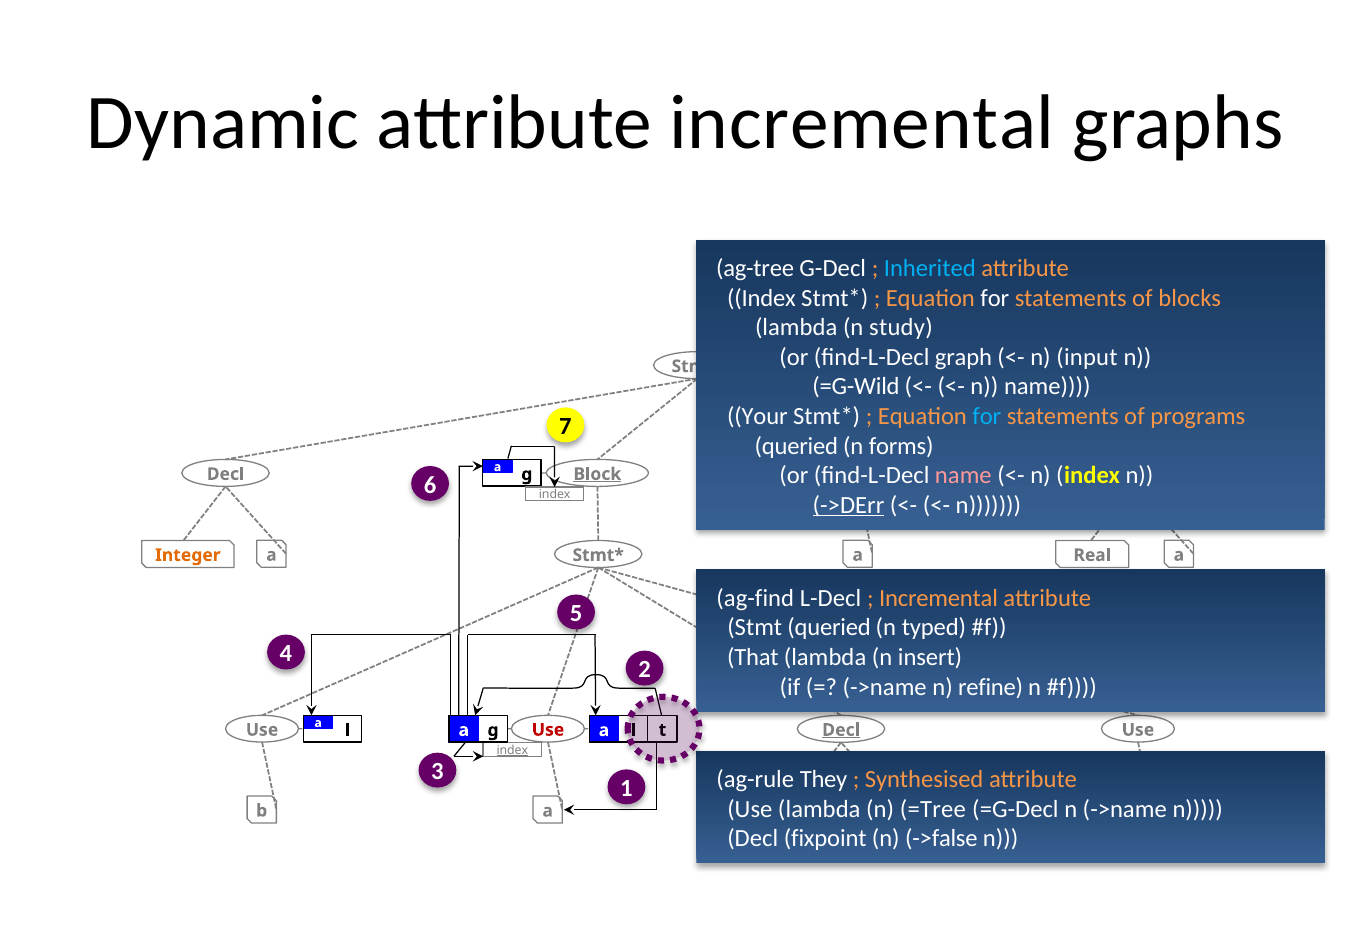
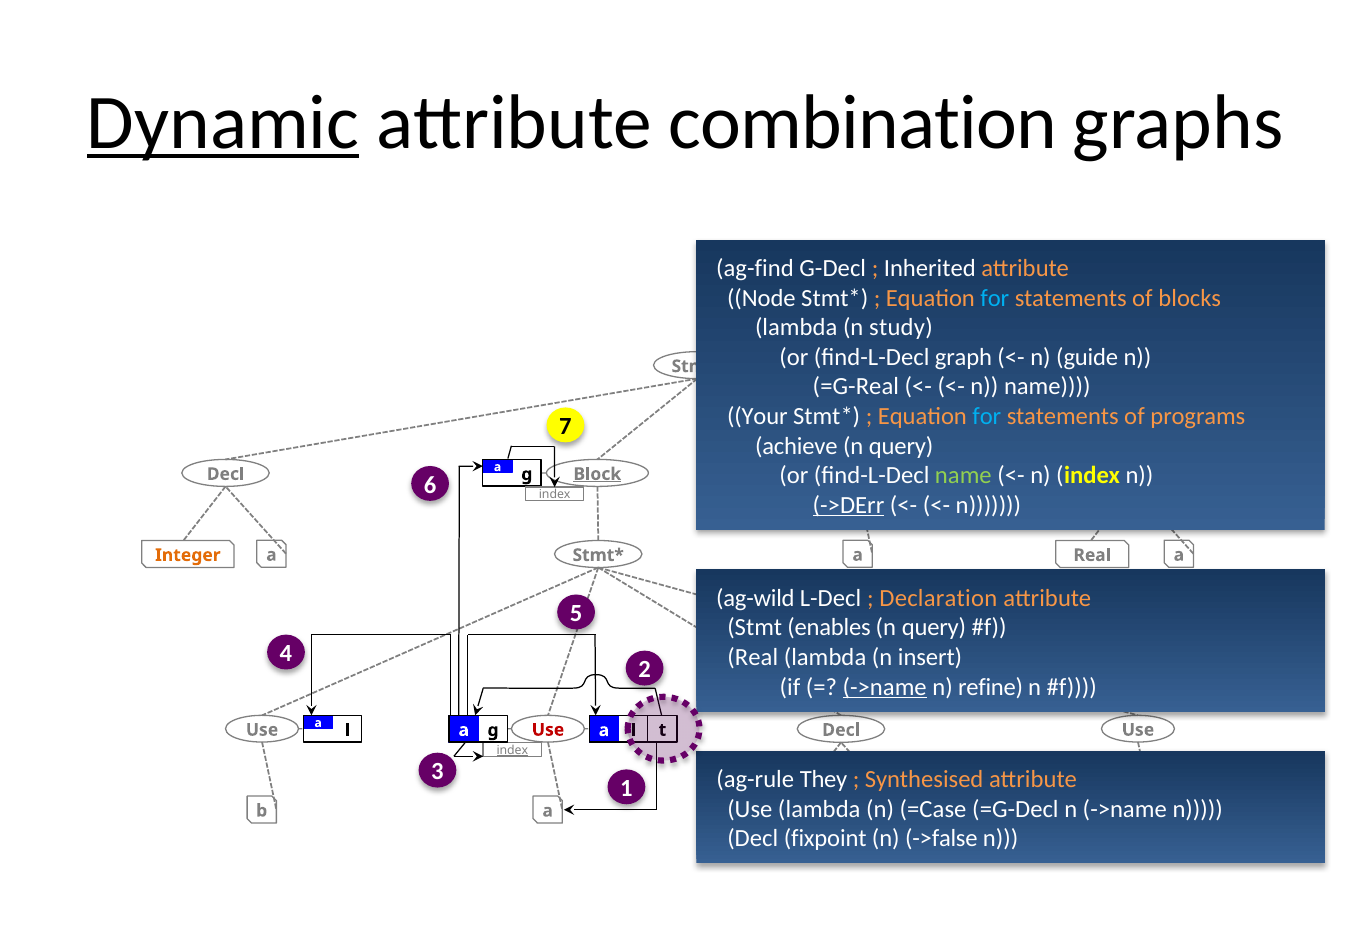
Dynamic underline: none -> present
attribute incremental: incremental -> combination
ag-tree: ag-tree -> ag-find
Inherited colour: light blue -> white
Index at (761, 298): Index -> Node
for at (995, 298) colour: white -> light blue
input: input -> guide
=G-Wild: =G-Wild -> =G-Real
queried at (796, 446): queried -> achieve
forms at (901, 446): forms -> query
name at (963, 475) colour: pink -> light green
ag-find: ag-find -> ag-wild
Incremental at (939, 598): Incremental -> Declaration
Stmt queried: queried -> enables
typed at (934, 628): typed -> query
That at (753, 657): That -> Real
->name at (885, 687) underline: none -> present
Decl at (841, 730) underline: present -> none
=Tree: =Tree -> =Case
